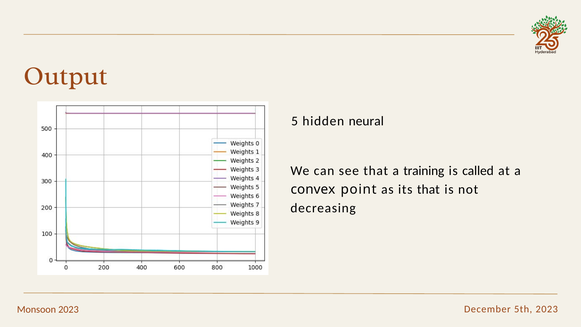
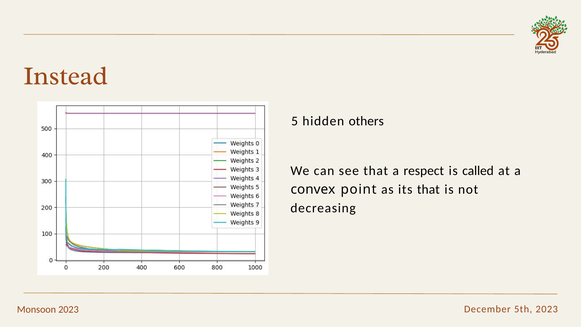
Output: Output -> Instead
neural: neural -> others
training: training -> respect
